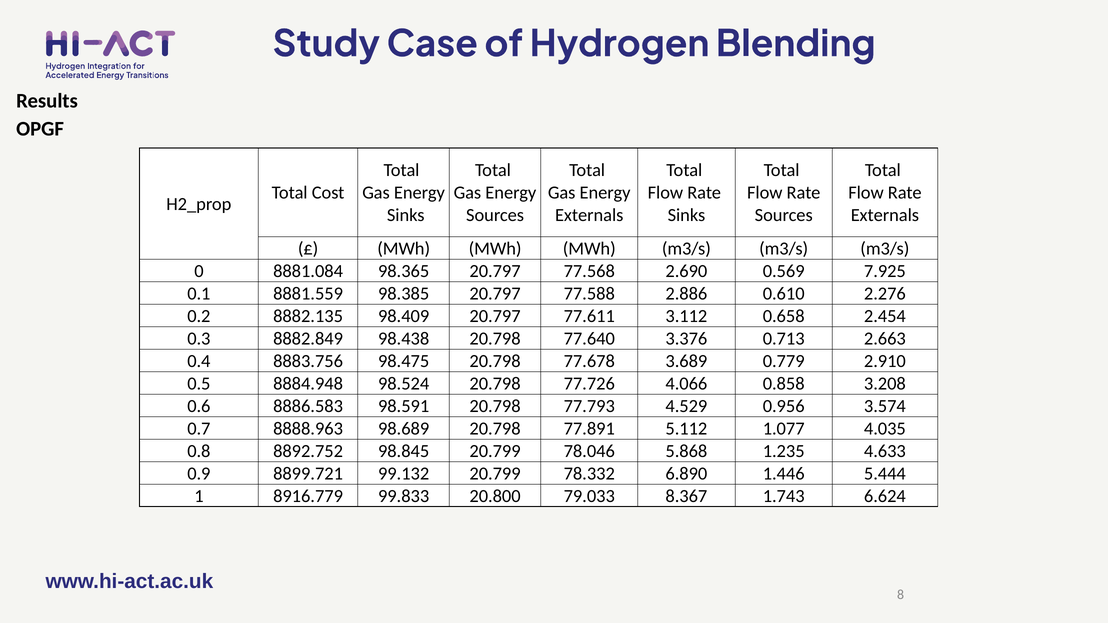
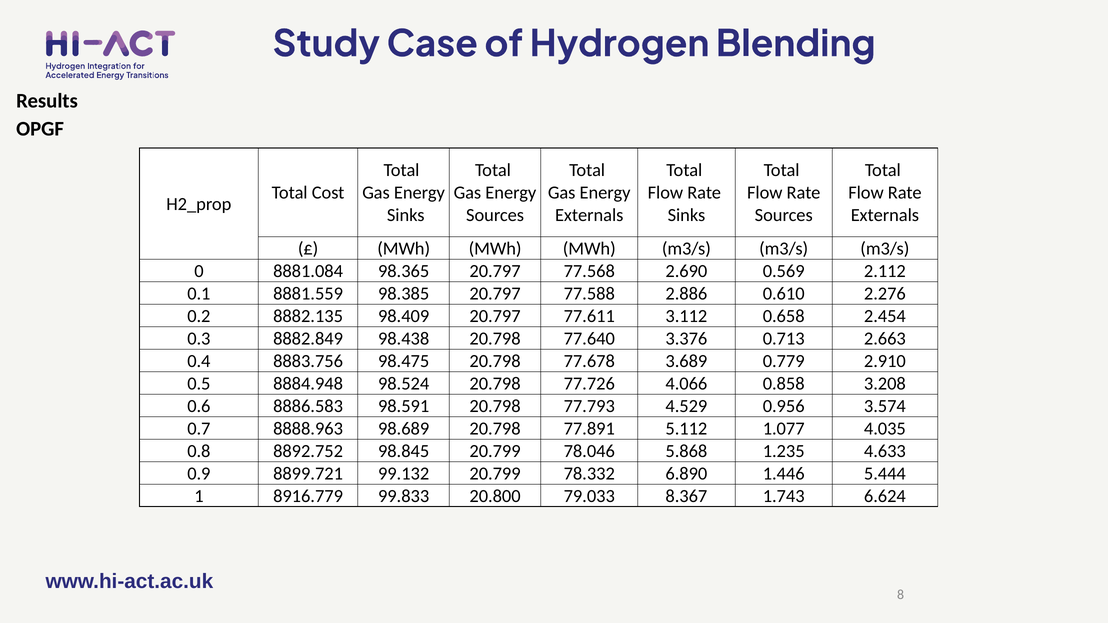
7.925: 7.925 -> 2.112
